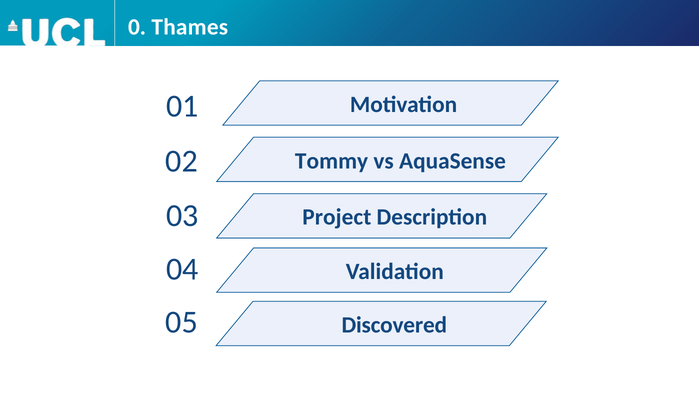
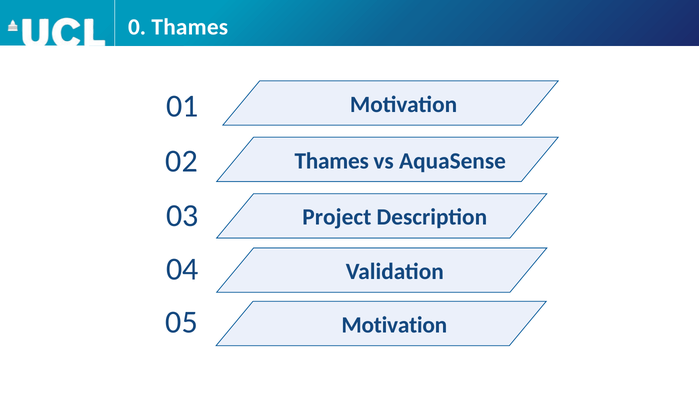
Tommy at (332, 161): Tommy -> Thames
Discovered at (394, 325): Discovered -> Motivation
